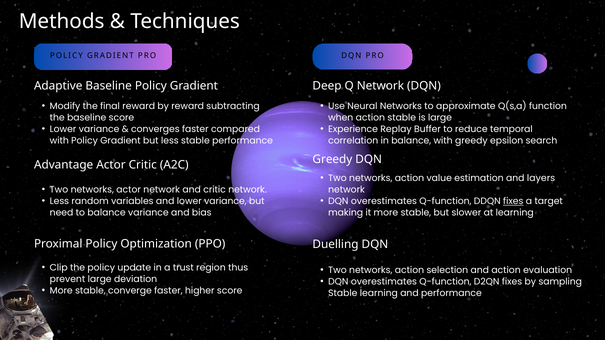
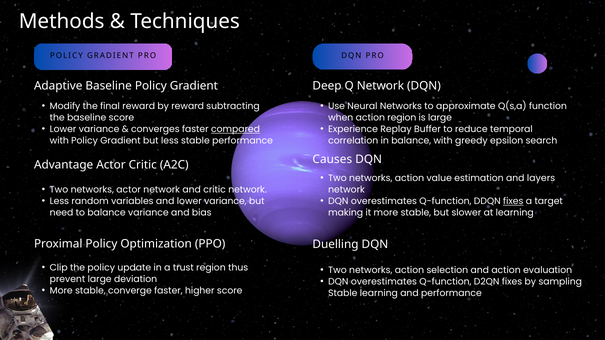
action stable: stable -> region
compared underline: none -> present
Greedy at (332, 159): Greedy -> Causes
